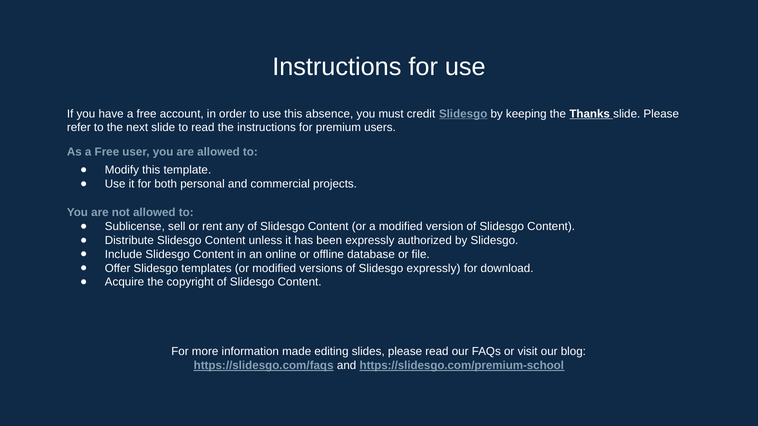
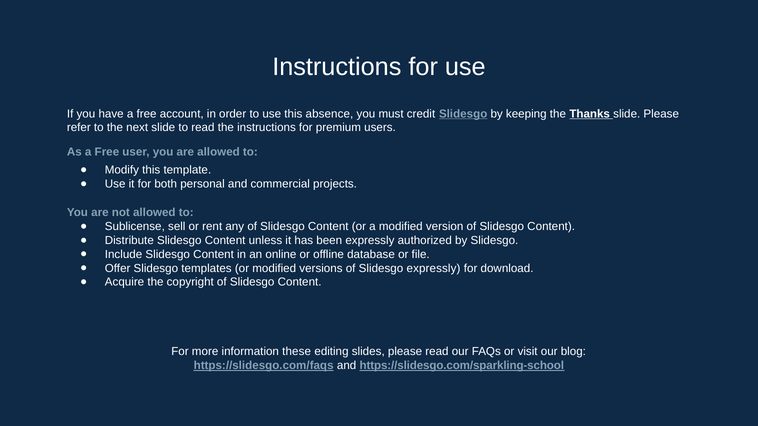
made: made -> these
https://slidesgo.com/premium-school: https://slidesgo.com/premium-school -> https://slidesgo.com/sparkling-school
